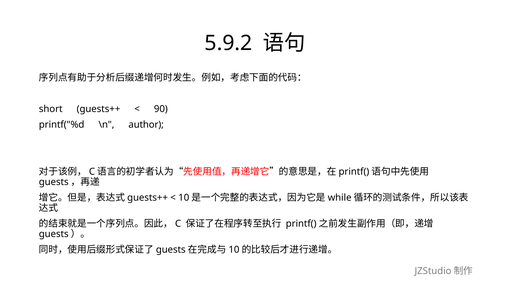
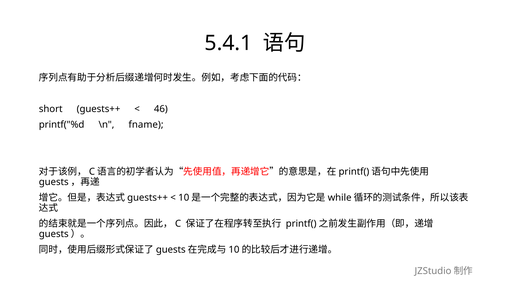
5.9.2: 5.9.2 -> 5.4.1
90: 90 -> 46
author: author -> fname
